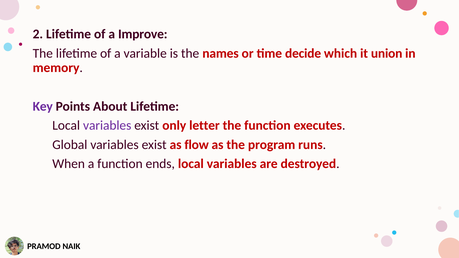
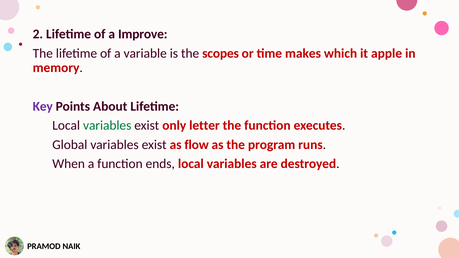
names: names -> scopes
decide: decide -> makes
union: union -> apple
variables at (107, 126) colour: purple -> green
